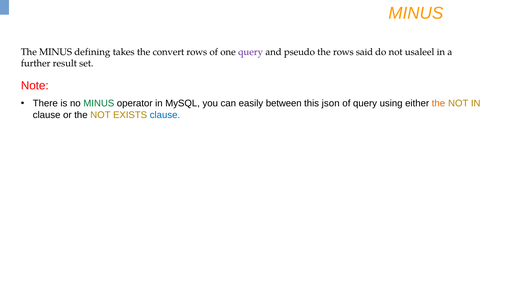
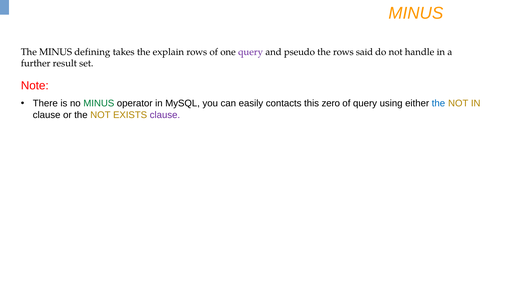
convert: convert -> explain
usaleel: usaleel -> handle
between: between -> contacts
json: json -> zero
the at (438, 103) colour: orange -> blue
clause at (165, 115) colour: blue -> purple
